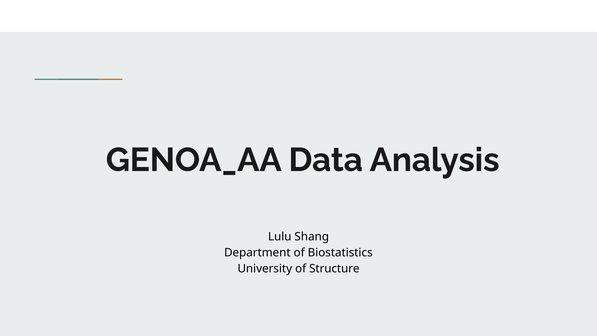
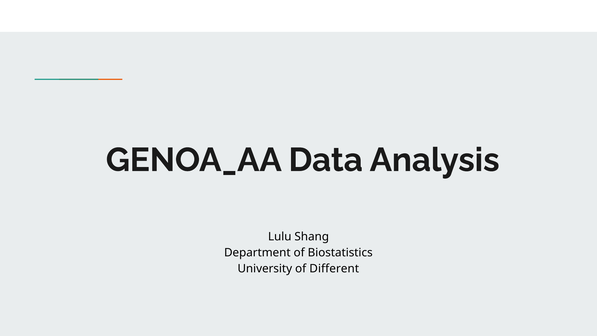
Structure: Structure -> Different
